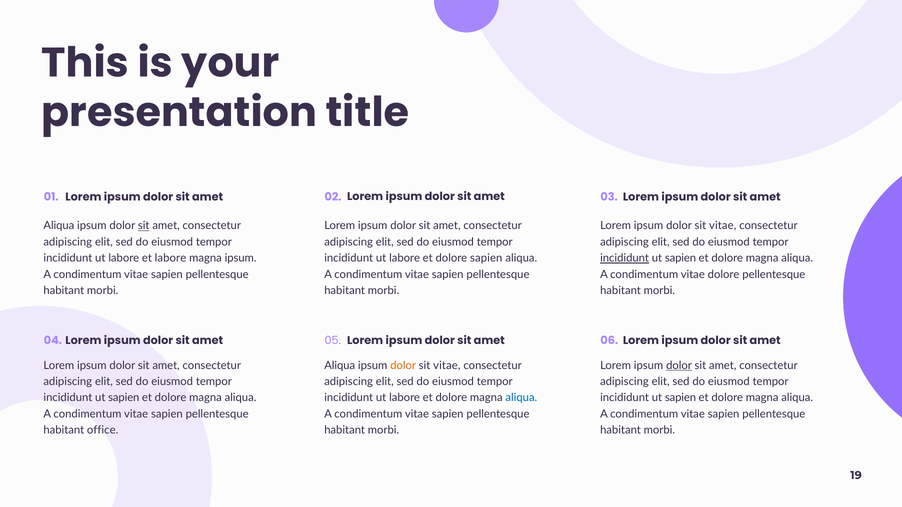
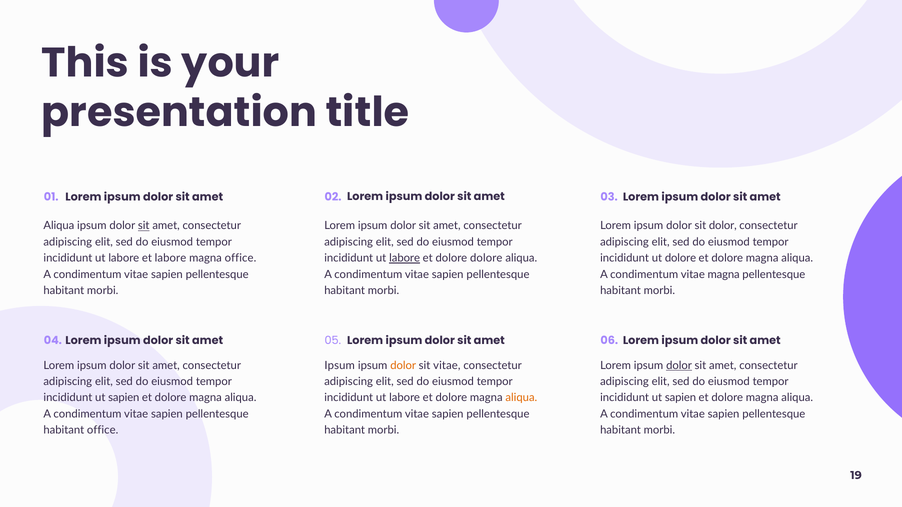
vitae at (723, 226): vitae -> dolor
magna ipsum: ipsum -> office
labore at (405, 258) underline: none -> present
dolore sapien: sapien -> dolore
incididunt at (625, 258) underline: present -> none
sapien at (680, 258): sapien -> dolore
vitae dolore: dolore -> magna
Aliqua at (340, 366): Aliqua -> Ipsum
aliqua at (521, 398) colour: blue -> orange
